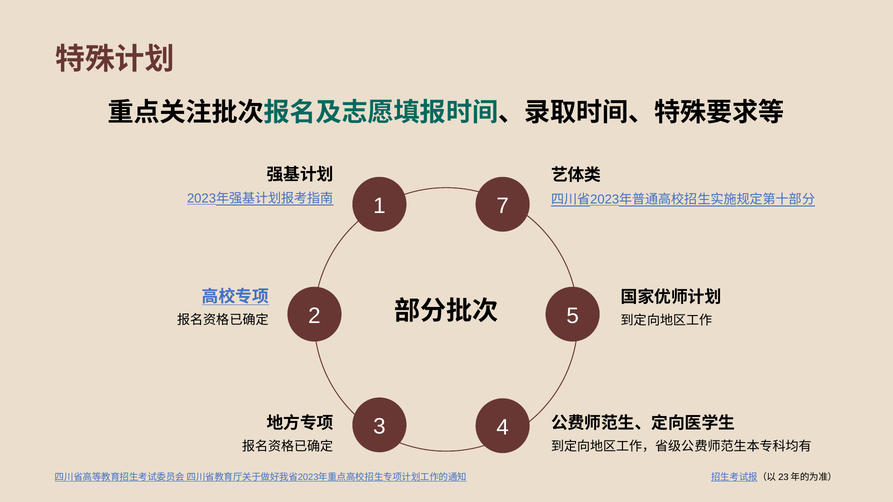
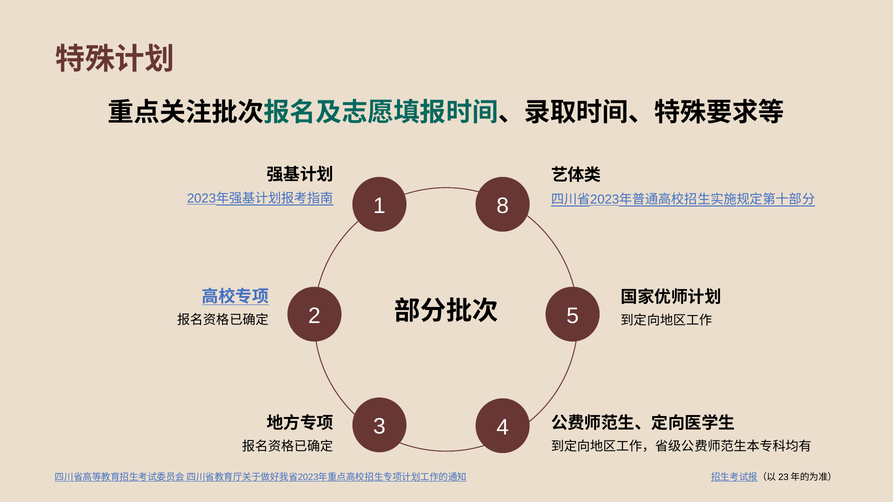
7: 7 -> 8
